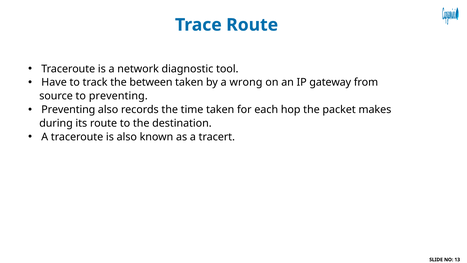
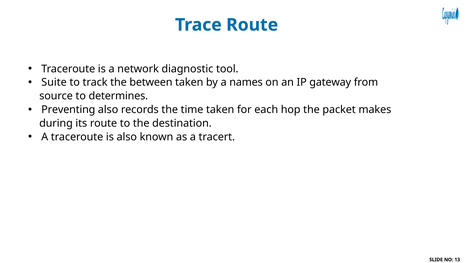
Have: Have -> Suite
wrong: wrong -> names
to preventing: preventing -> determines
